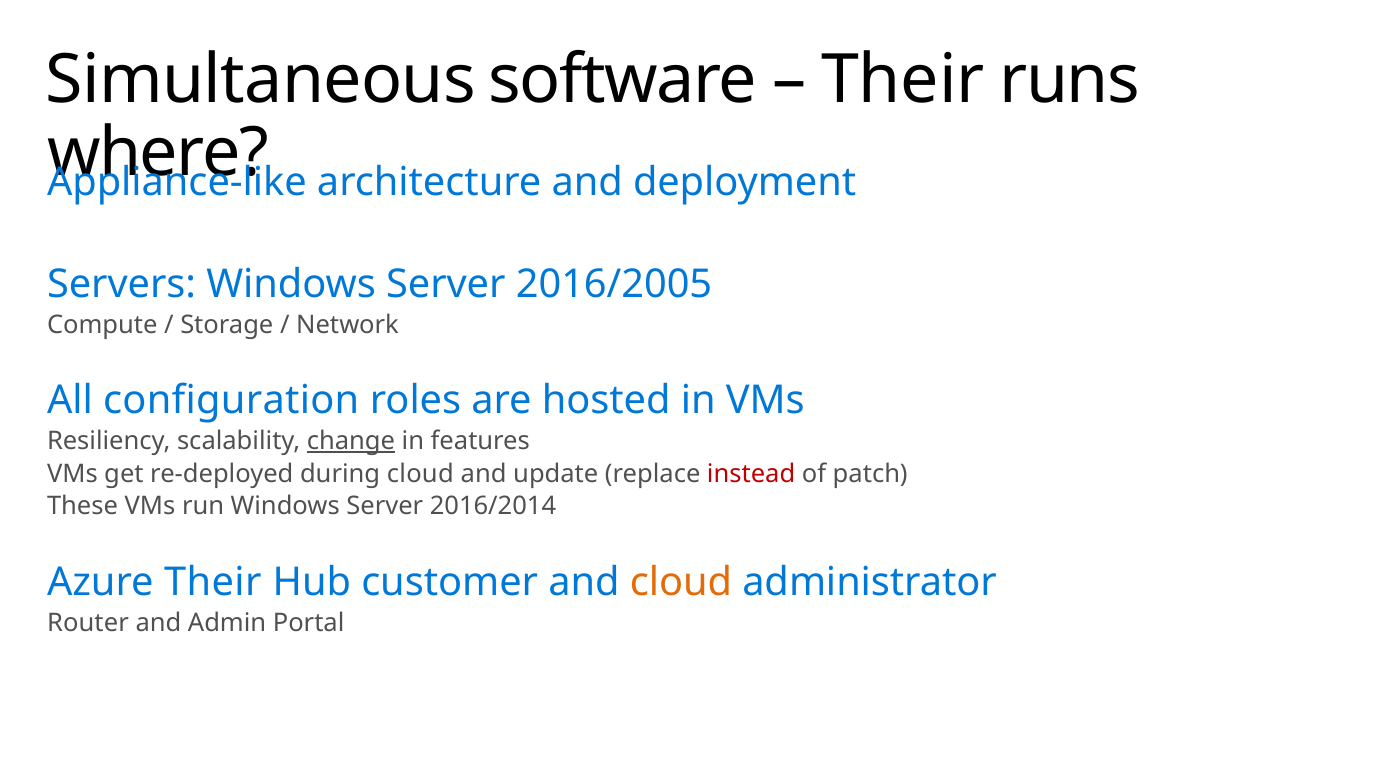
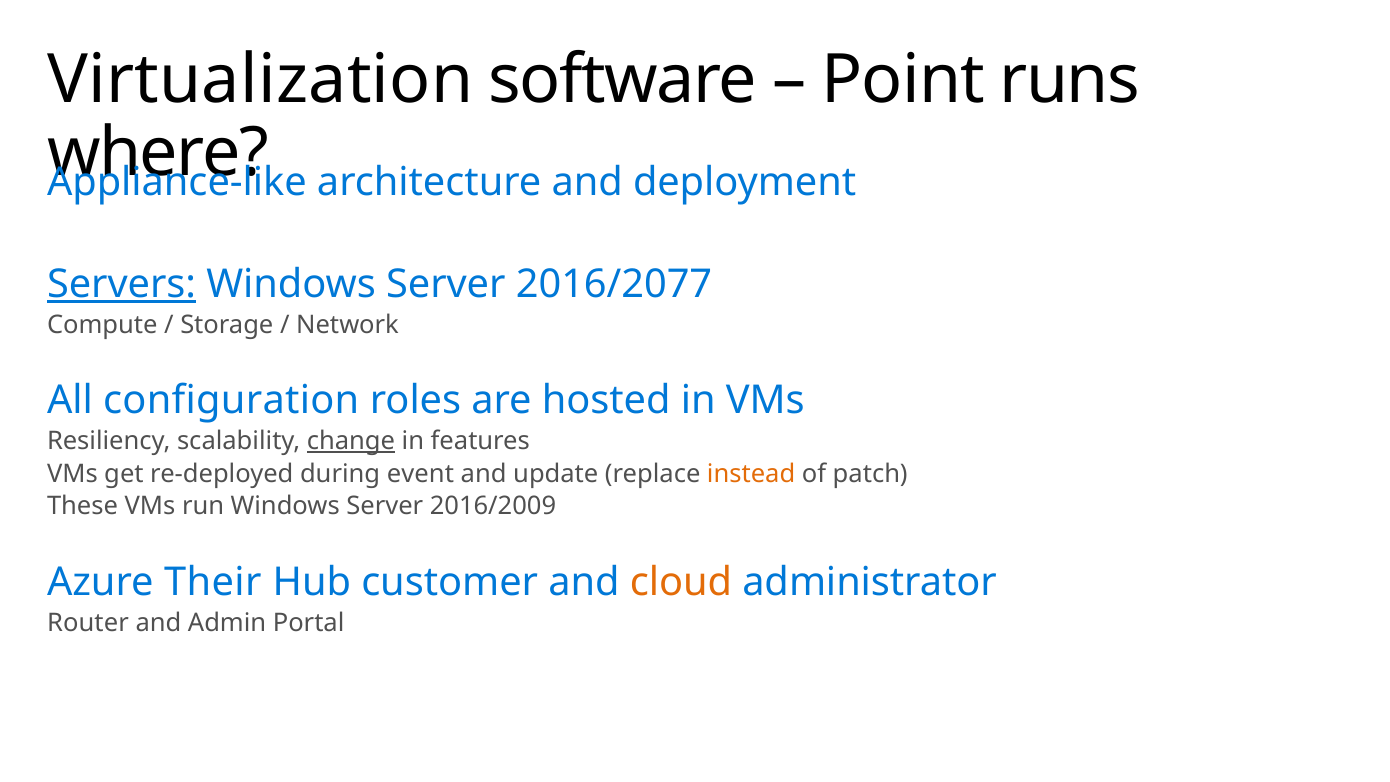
Simultaneous: Simultaneous -> Virtualization
Their at (903, 80): Their -> Point
Servers underline: none -> present
2016/2005: 2016/2005 -> 2016/2077
during cloud: cloud -> event
instead colour: red -> orange
2016/2014: 2016/2014 -> 2016/2009
